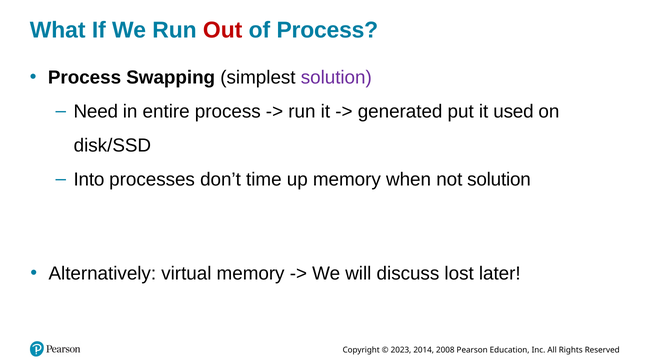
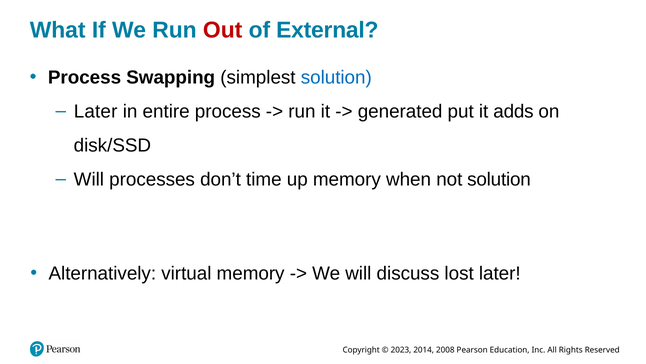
of Process: Process -> External
solution at (336, 77) colour: purple -> blue
Need at (96, 111): Need -> Later
used: used -> adds
Into at (89, 179): Into -> Will
